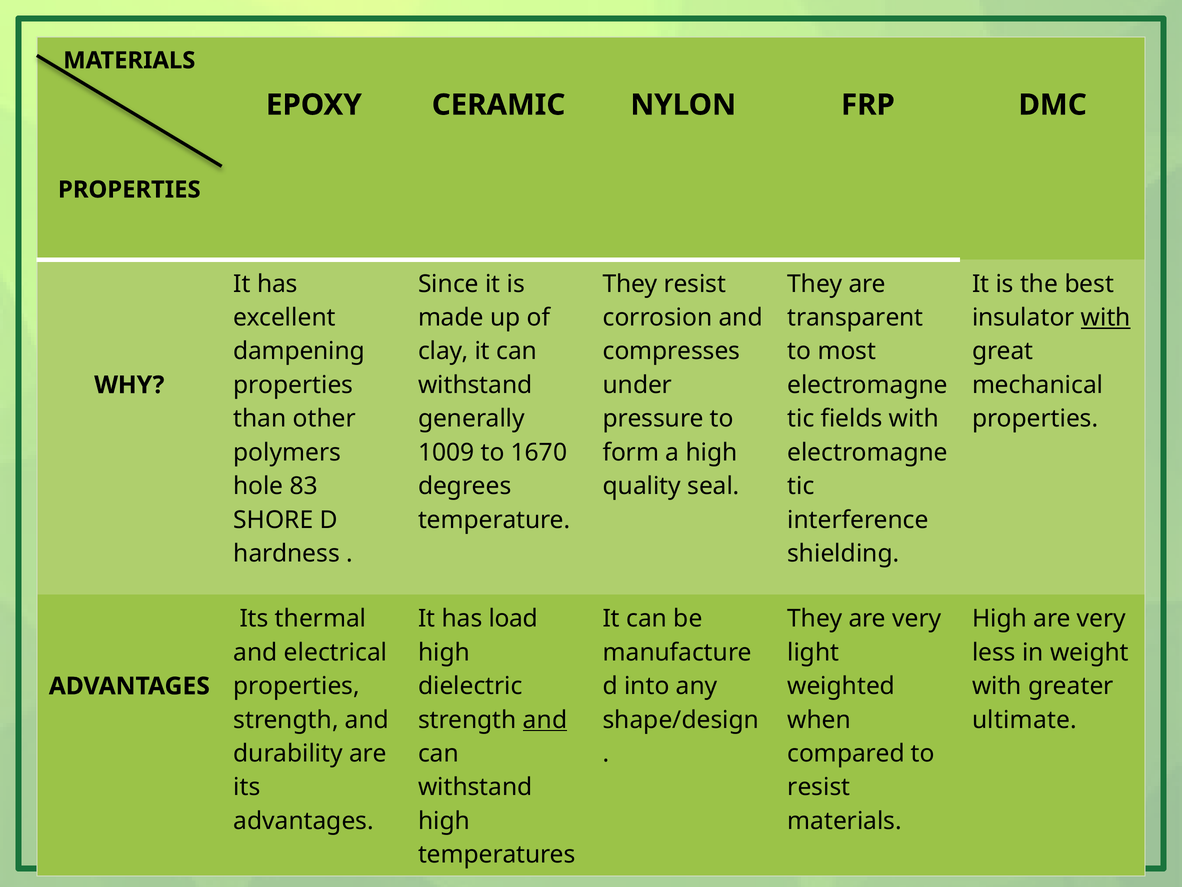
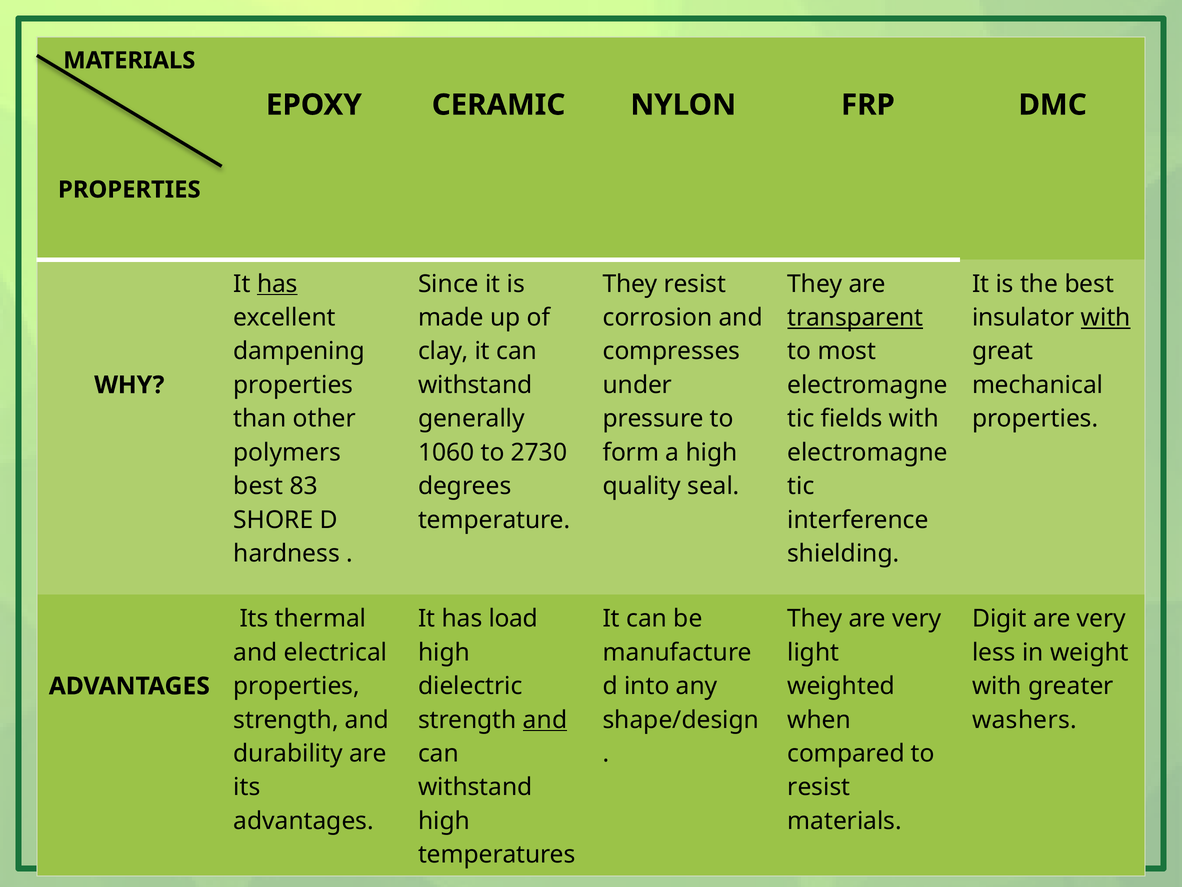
has at (277, 284) underline: none -> present
transparent underline: none -> present
1009: 1009 -> 1060
1670: 1670 -> 2730
hole at (258, 486): hole -> best
High at (999, 618): High -> Digit
ultimate: ultimate -> washers
